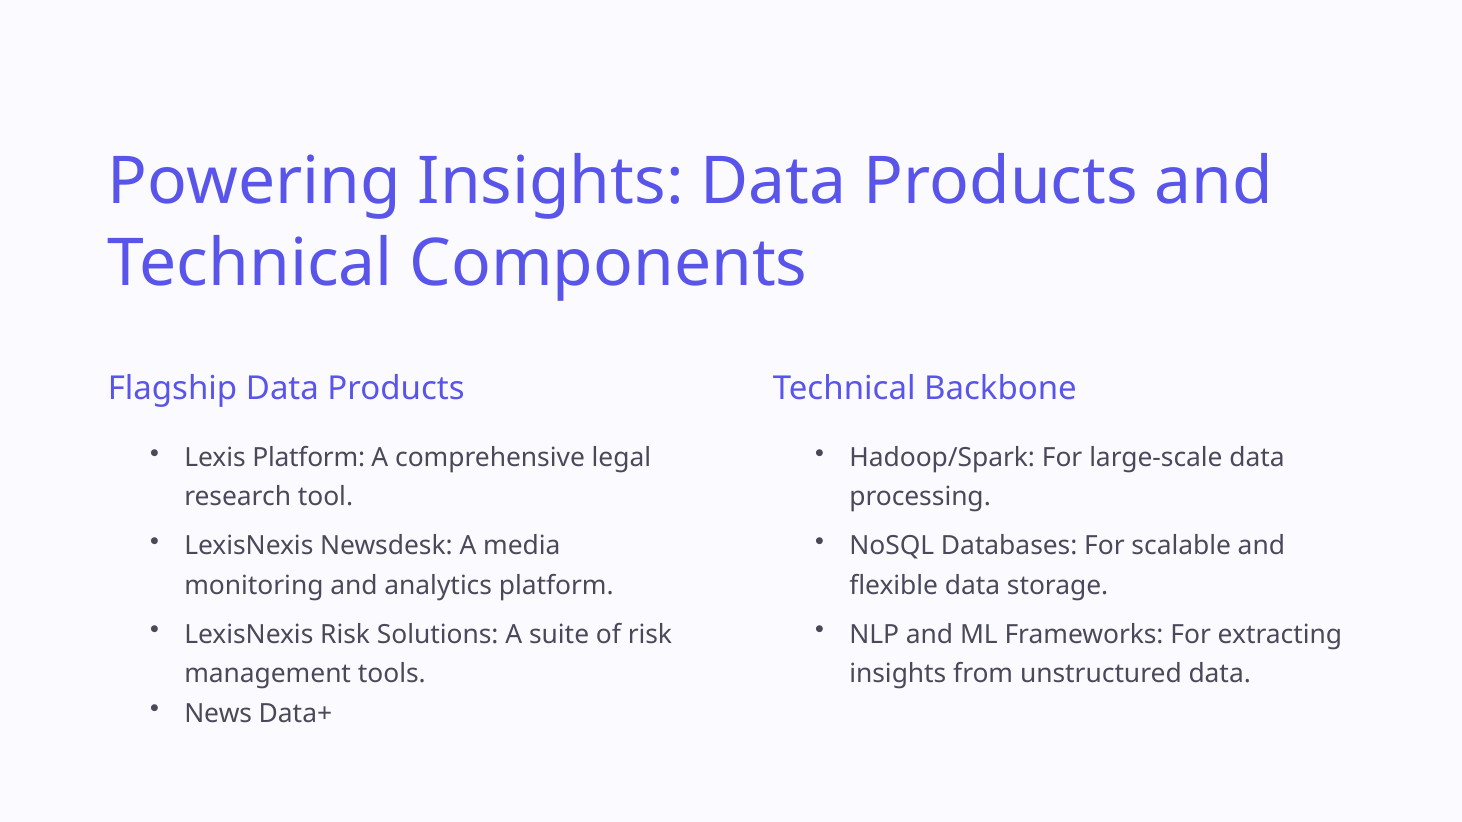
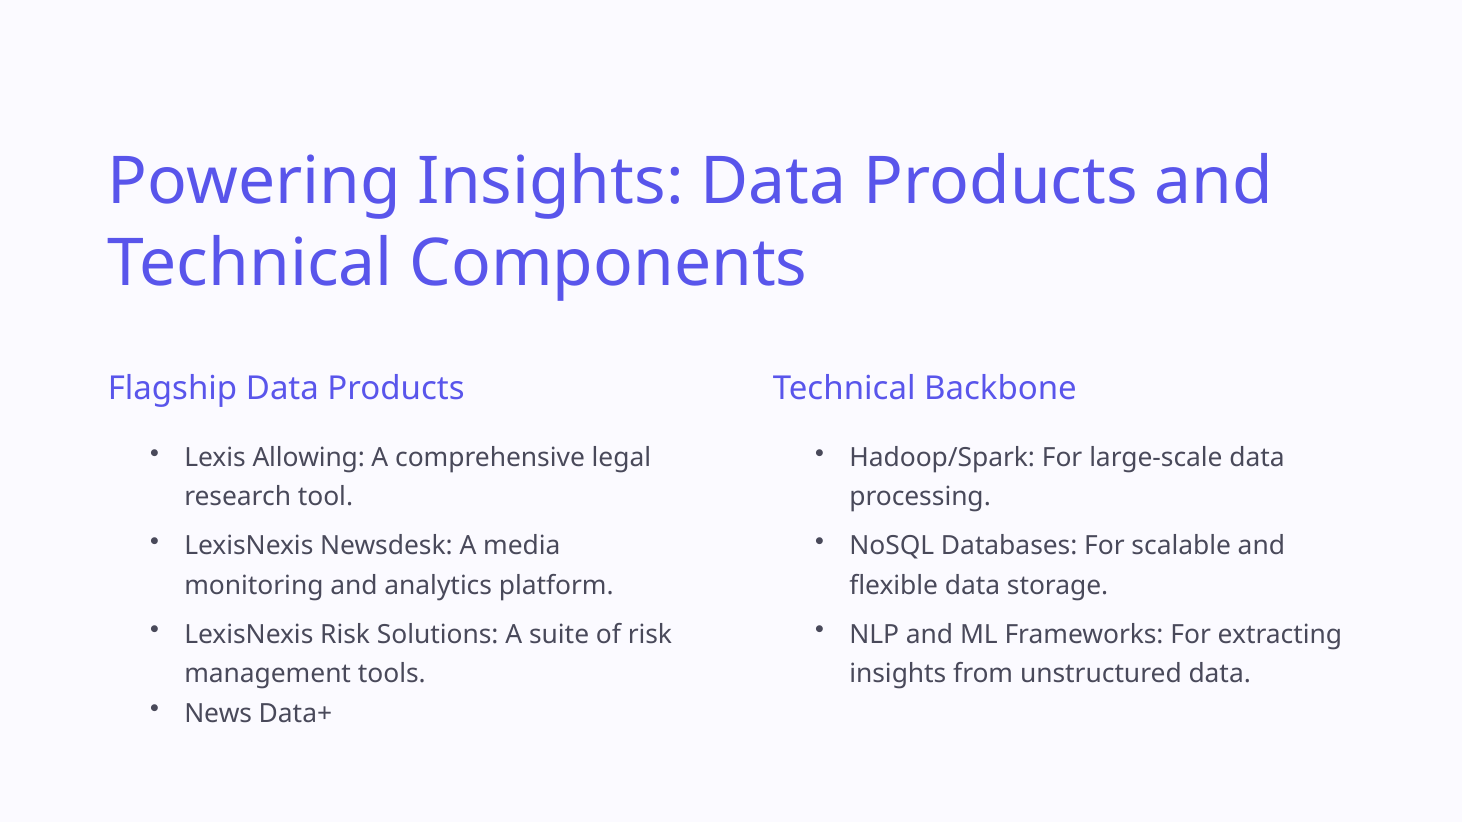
Lexis Platform: Platform -> Allowing
